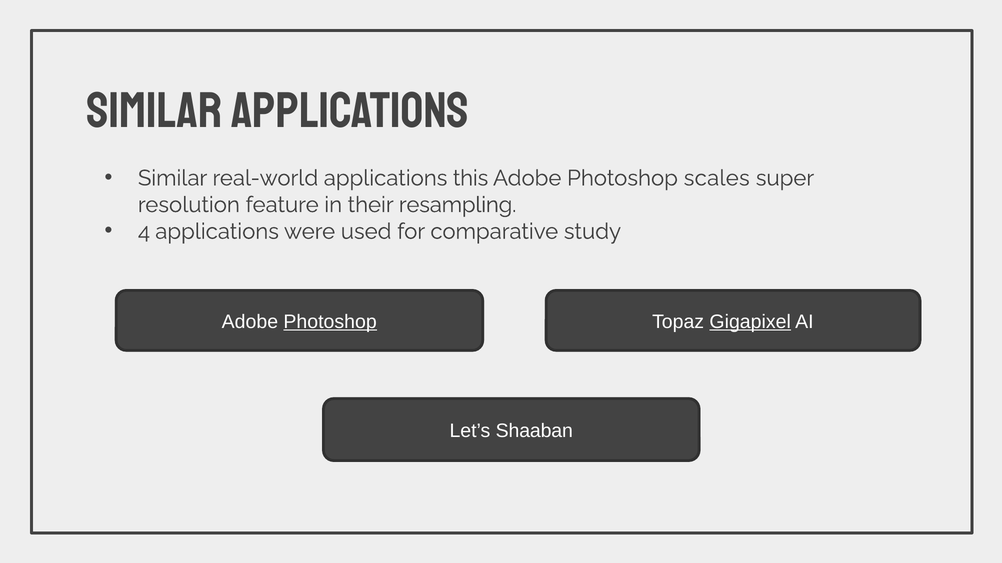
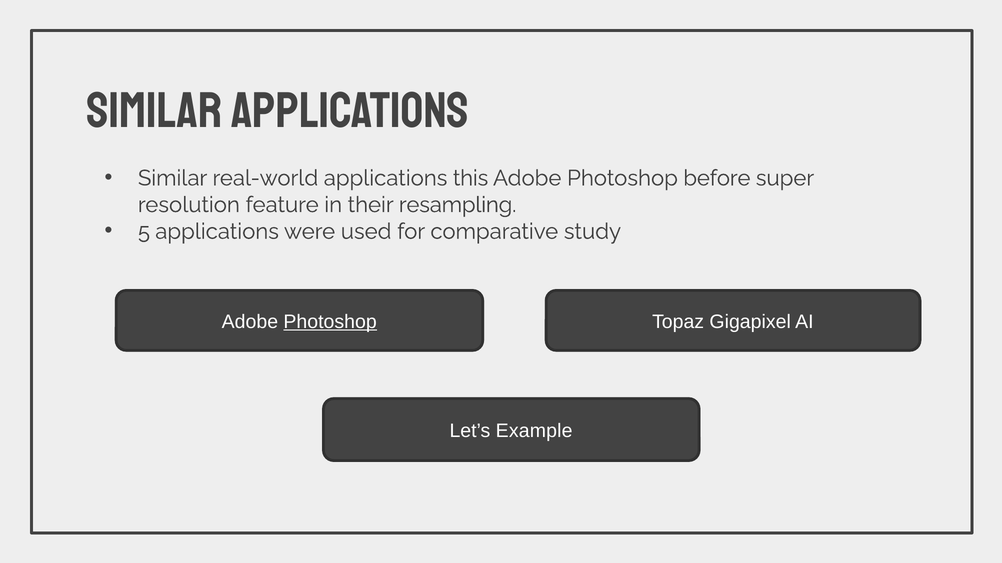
scales: scales -> before
4: 4 -> 5
Gigapixel underline: present -> none
Shaaban: Shaaban -> Example
